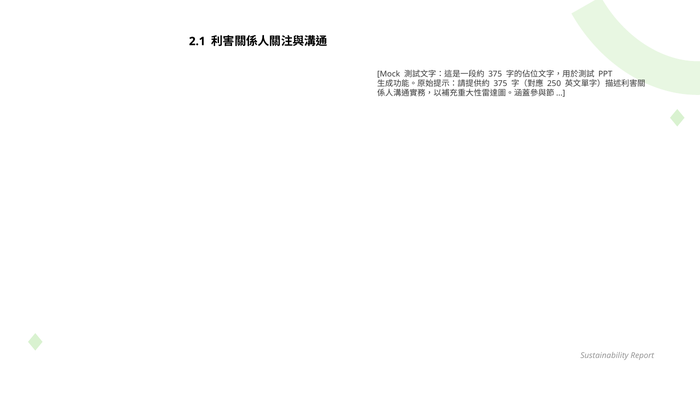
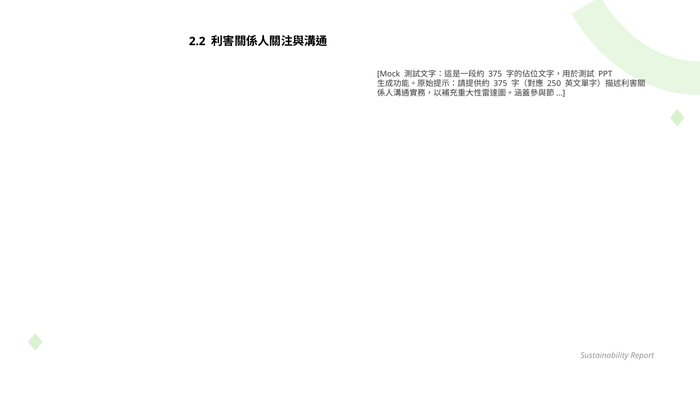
2.1: 2.1 -> 2.2
